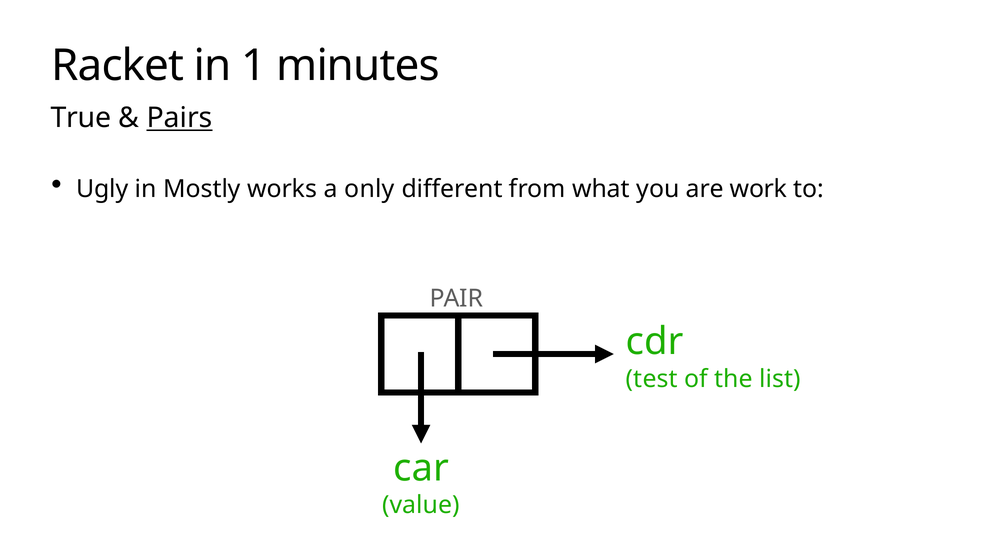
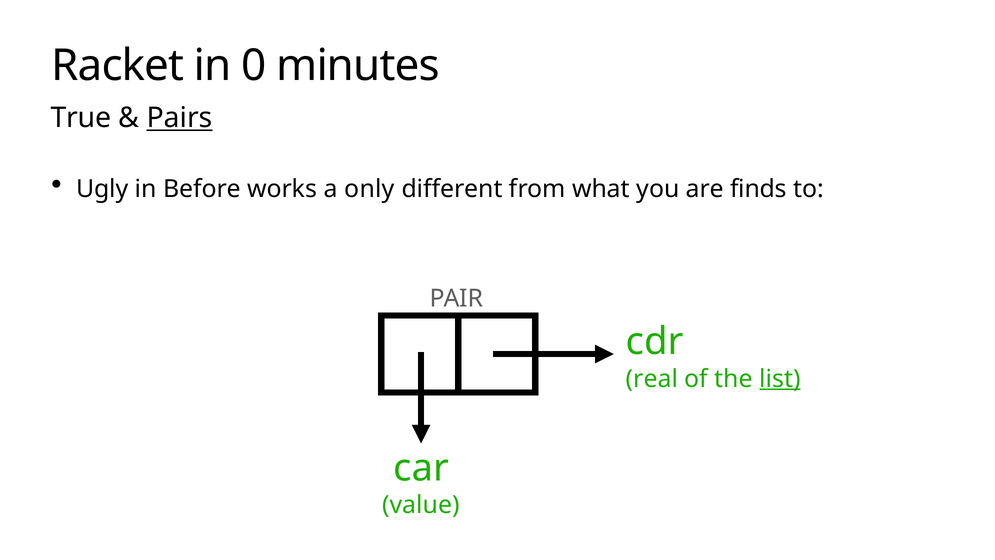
1: 1 -> 0
Mostly: Mostly -> Before
work: work -> finds
test: test -> real
list underline: none -> present
